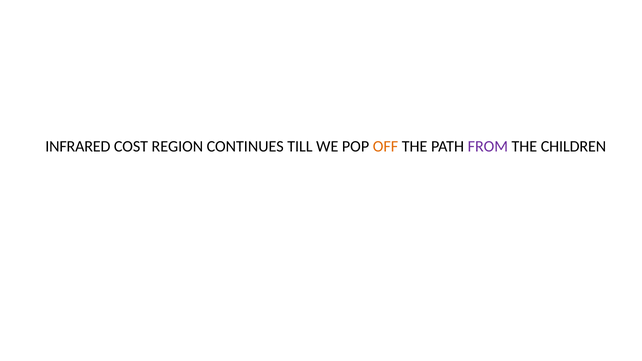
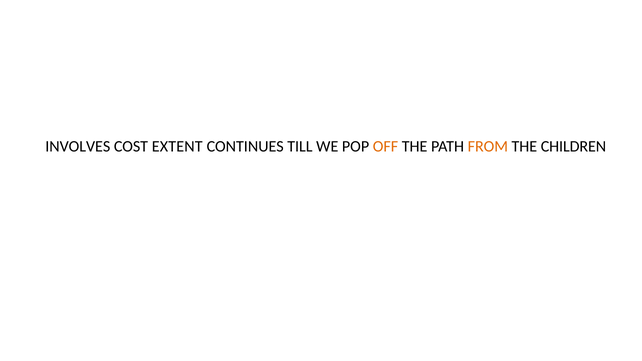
INFRARED: INFRARED -> INVOLVES
REGION: REGION -> EXTENT
FROM colour: purple -> orange
